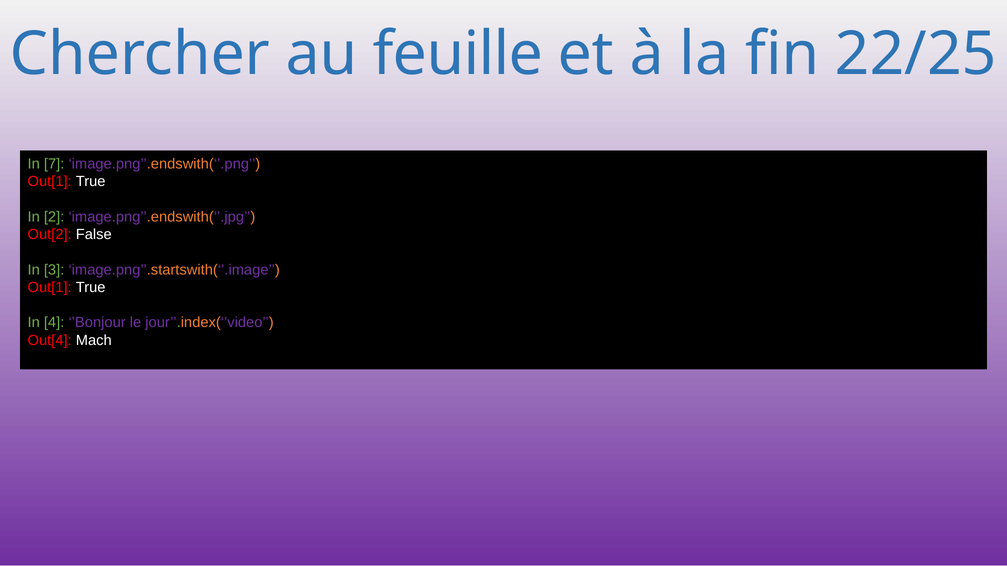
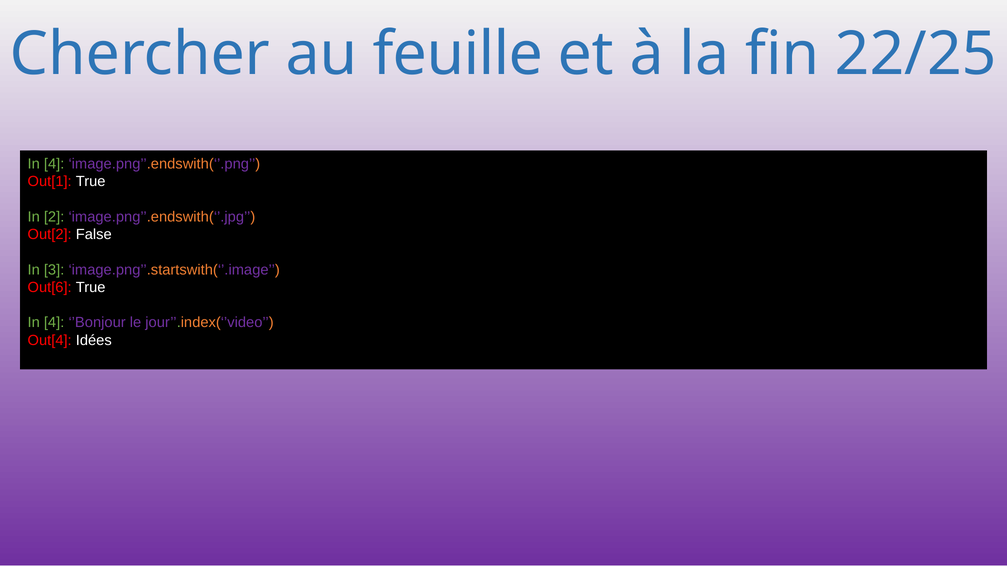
7 at (54, 164): 7 -> 4
Out[1 at (50, 288): Out[1 -> Out[6
Mach: Mach -> Idées
